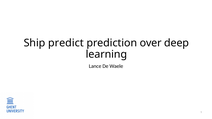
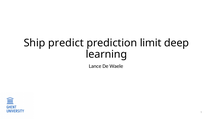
over: over -> limit
